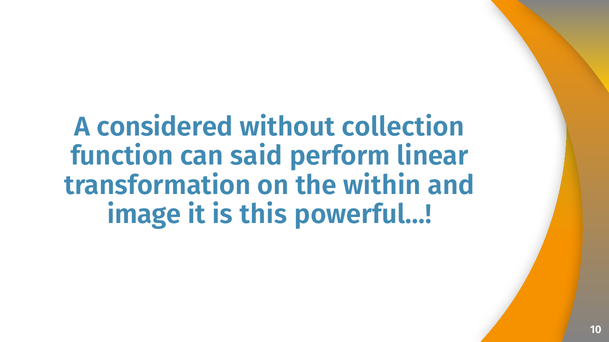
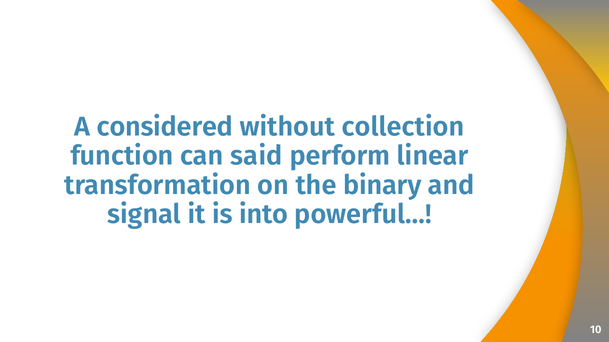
within: within -> binary
image: image -> signal
this: this -> into
